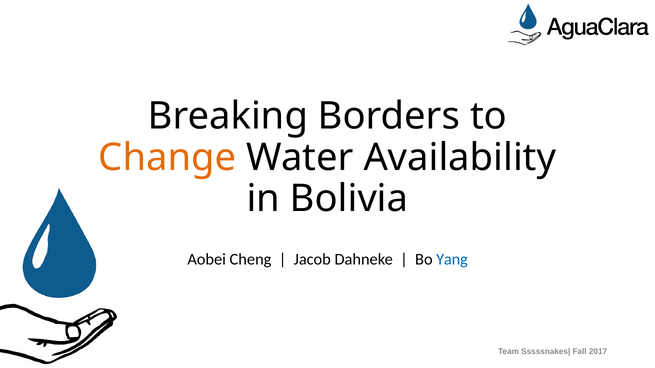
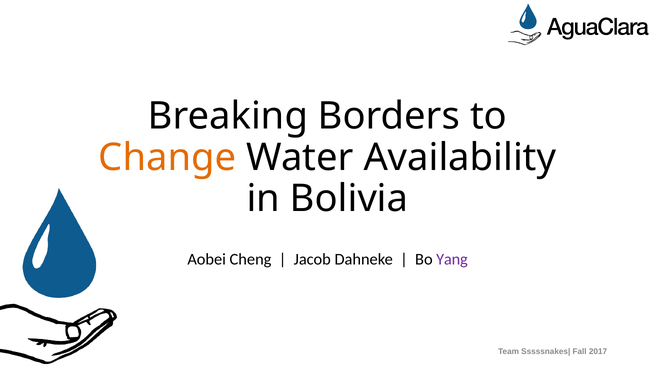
Yang colour: blue -> purple
